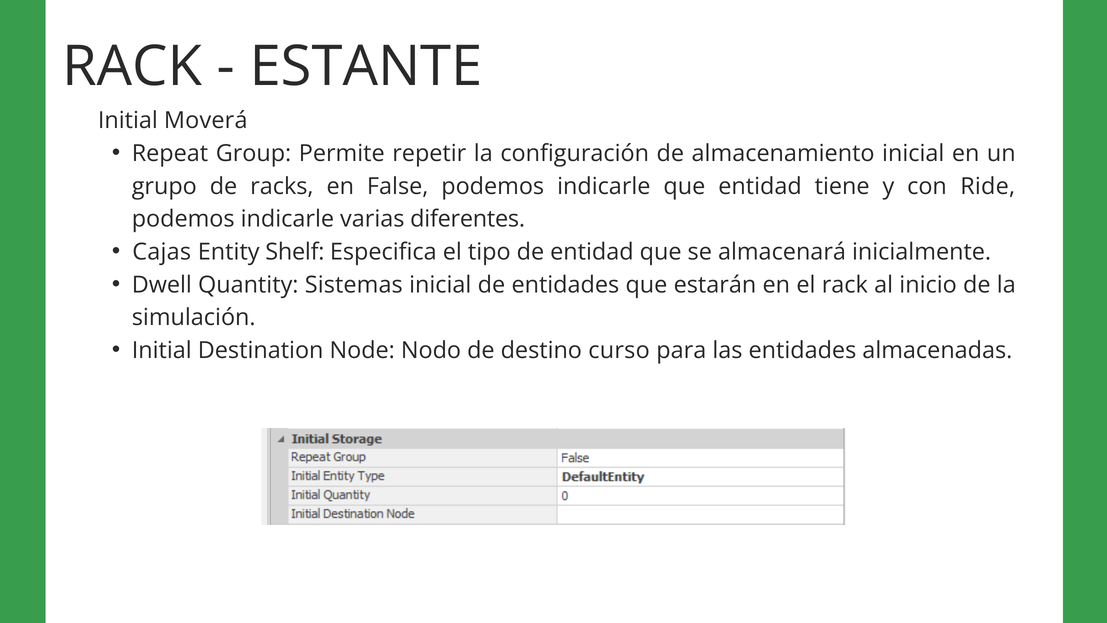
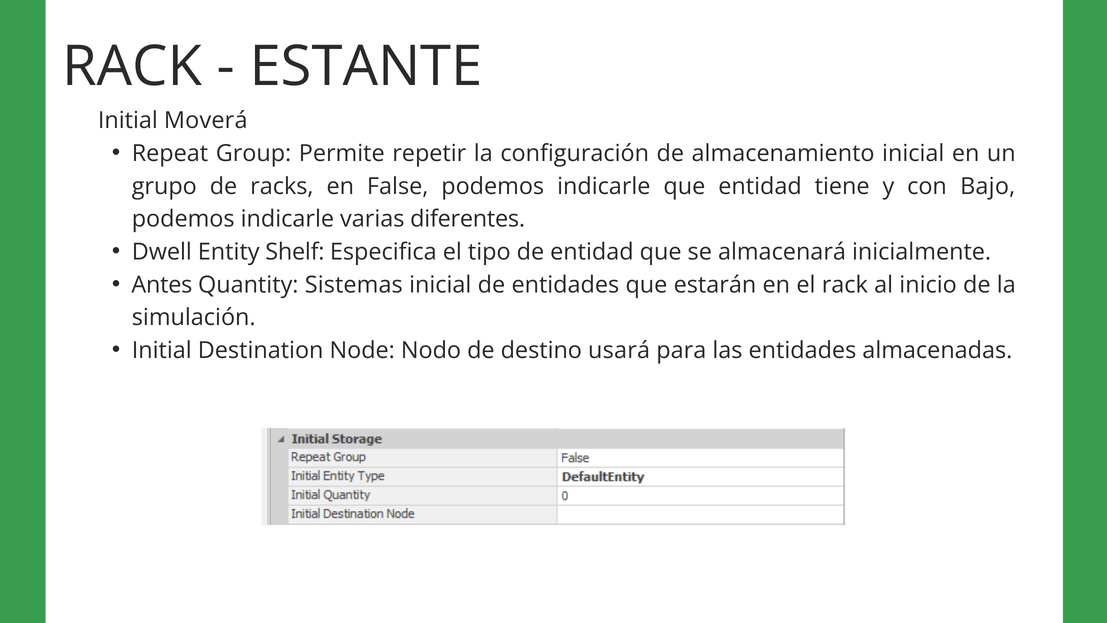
Ride: Ride -> Bajo
Cajas: Cajas -> Dwell
Dwell: Dwell -> Antes
curso: curso -> usará
